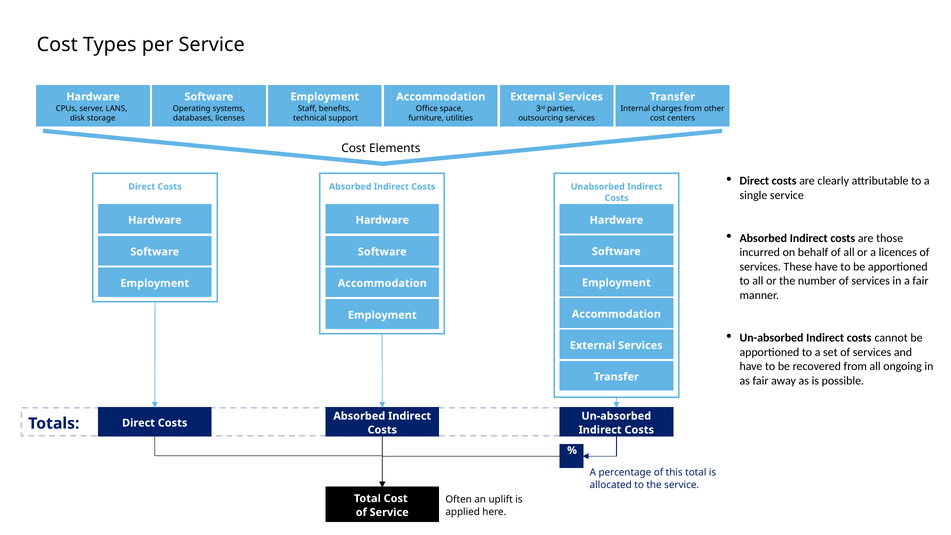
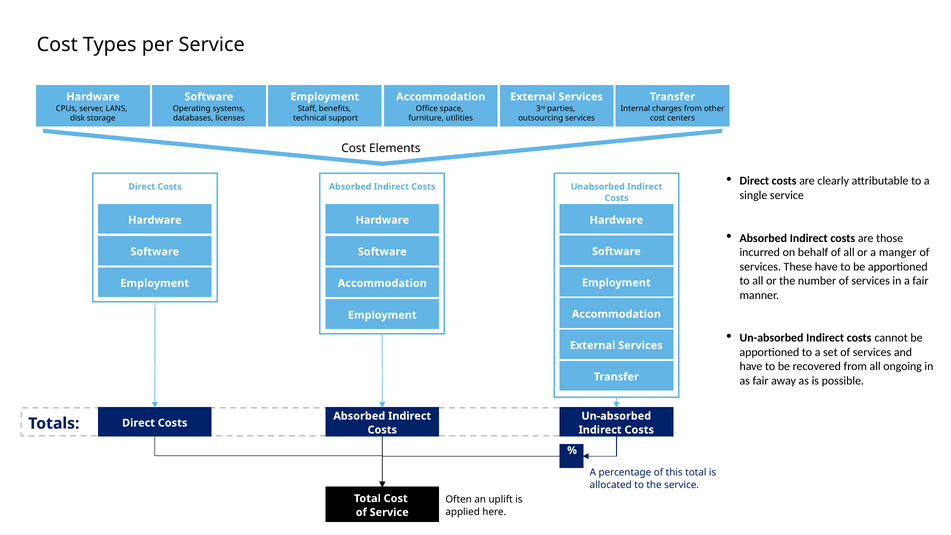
licences: licences -> manger
